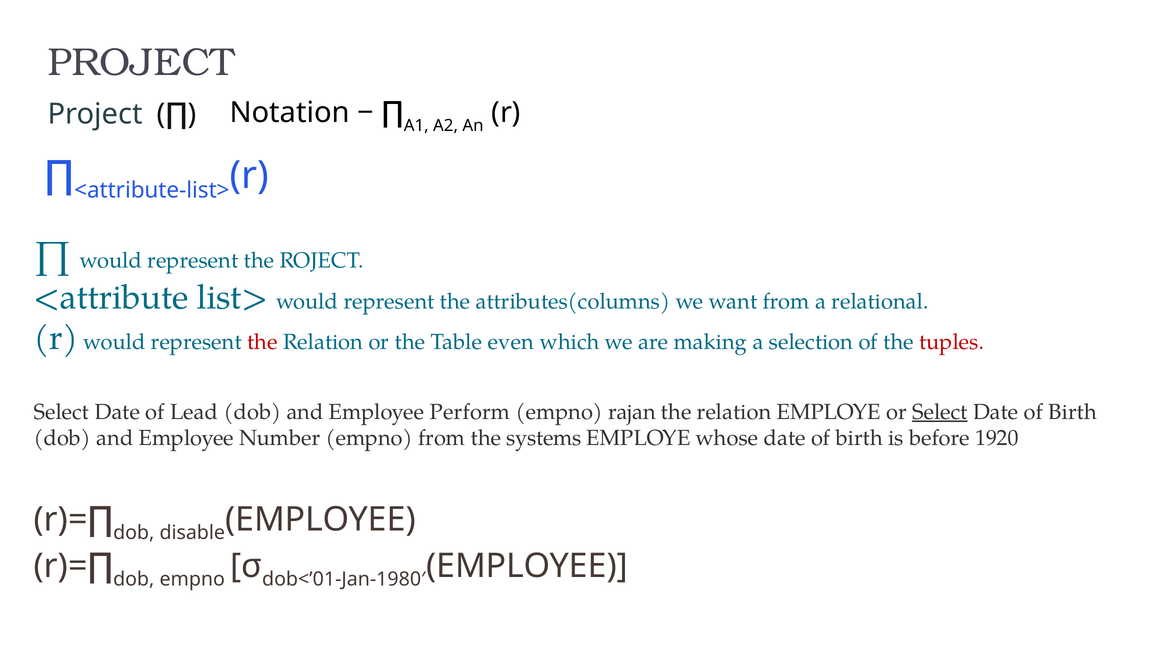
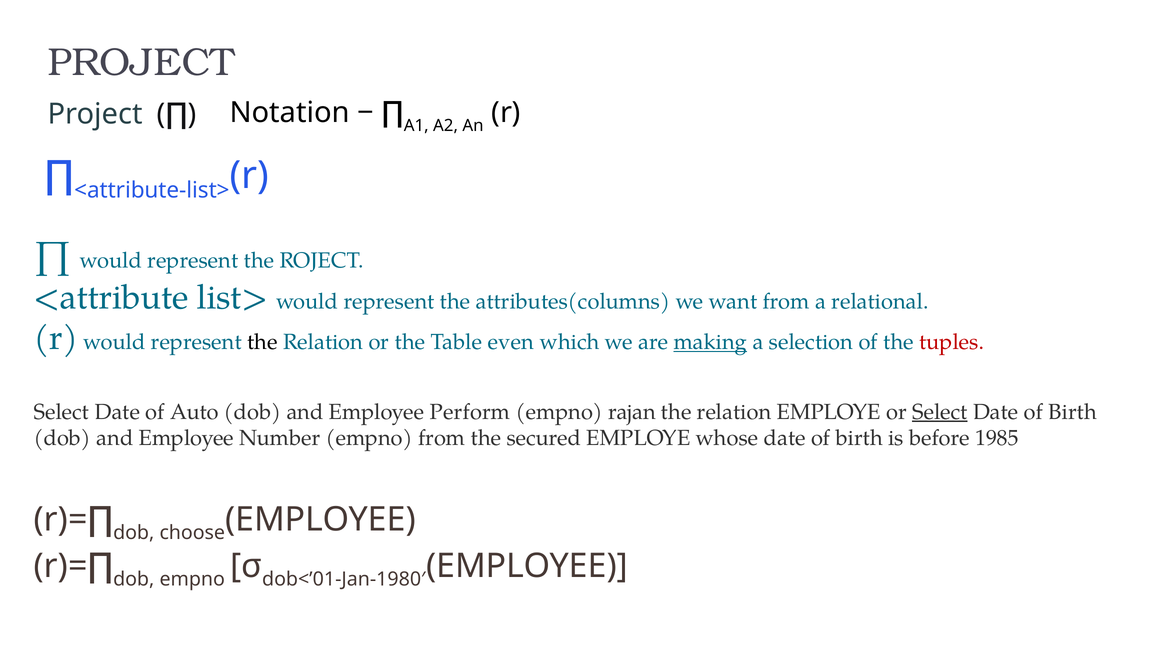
the at (262, 342) colour: red -> black
making underline: none -> present
Lead: Lead -> Auto
systems: systems -> secured
1920: 1920 -> 1985
disable: disable -> choose
